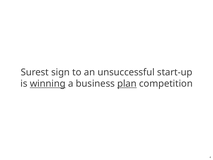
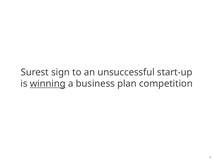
plan underline: present -> none
